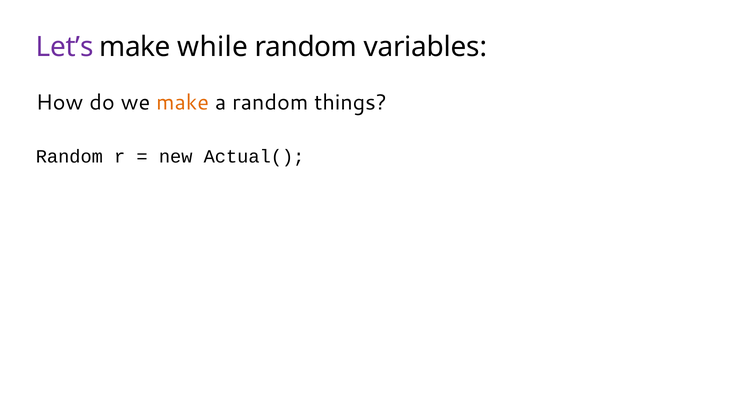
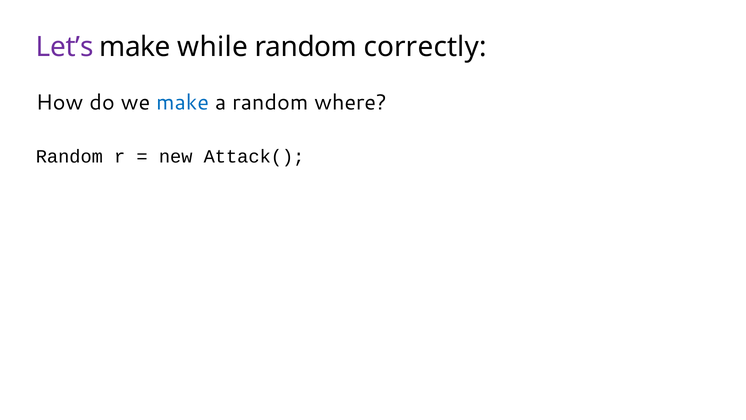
variables: variables -> correctly
make at (183, 102) colour: orange -> blue
things: things -> where
Actual(: Actual( -> Attack(
